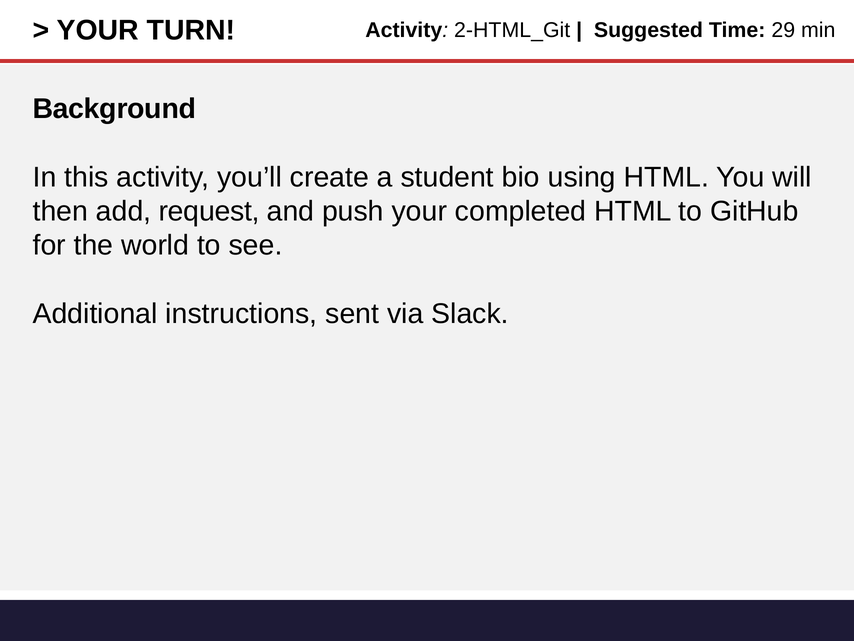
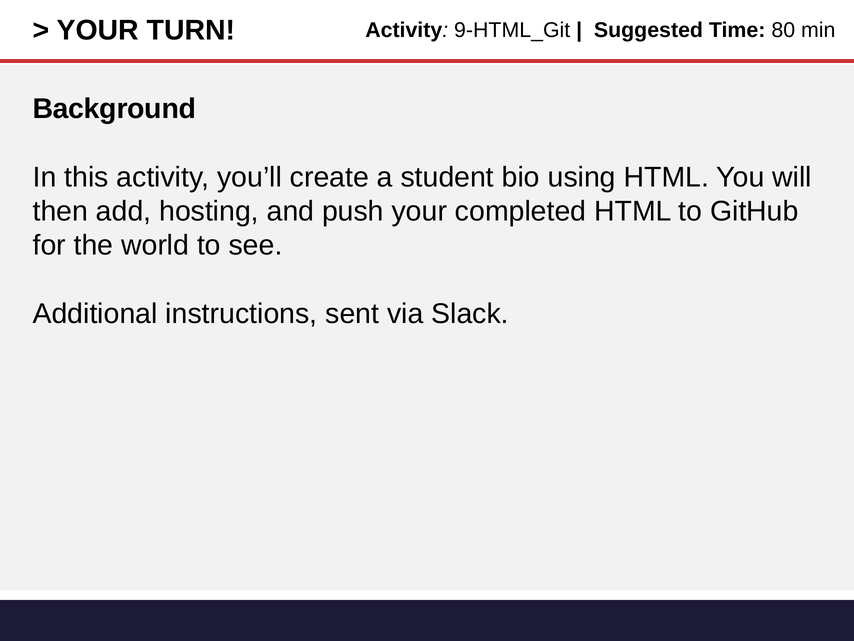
2-HTML_Git: 2-HTML_Git -> 9-HTML_Git
29: 29 -> 80
request: request -> hosting
